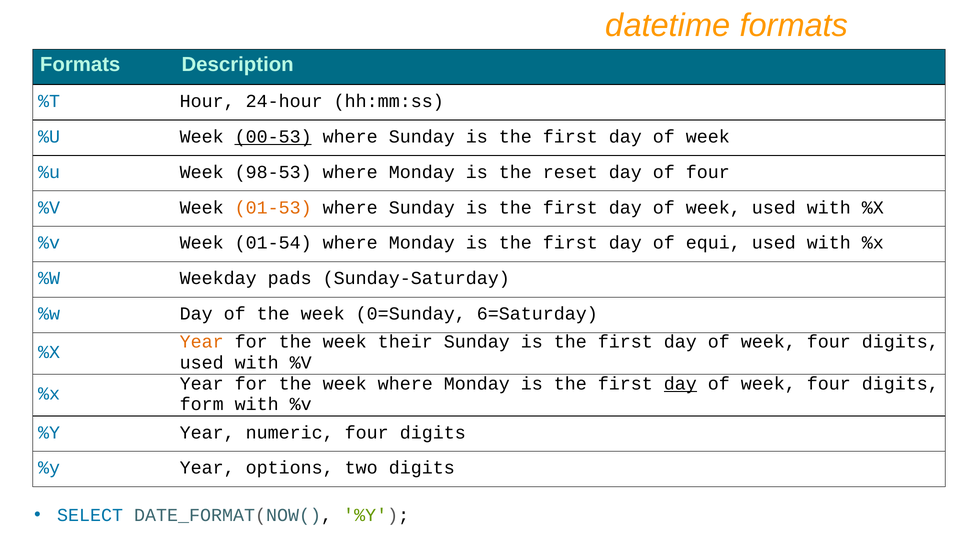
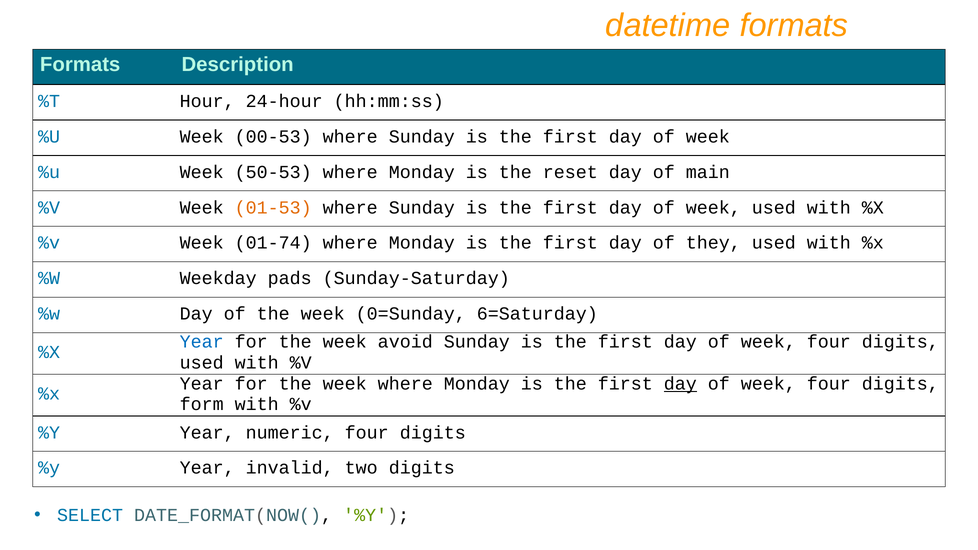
00-53 underline: present -> none
98-53: 98-53 -> 50-53
of four: four -> main
01-54: 01-54 -> 01-74
equi: equi -> they
Year at (202, 342) colour: orange -> blue
their: their -> avoid
options: options -> invalid
